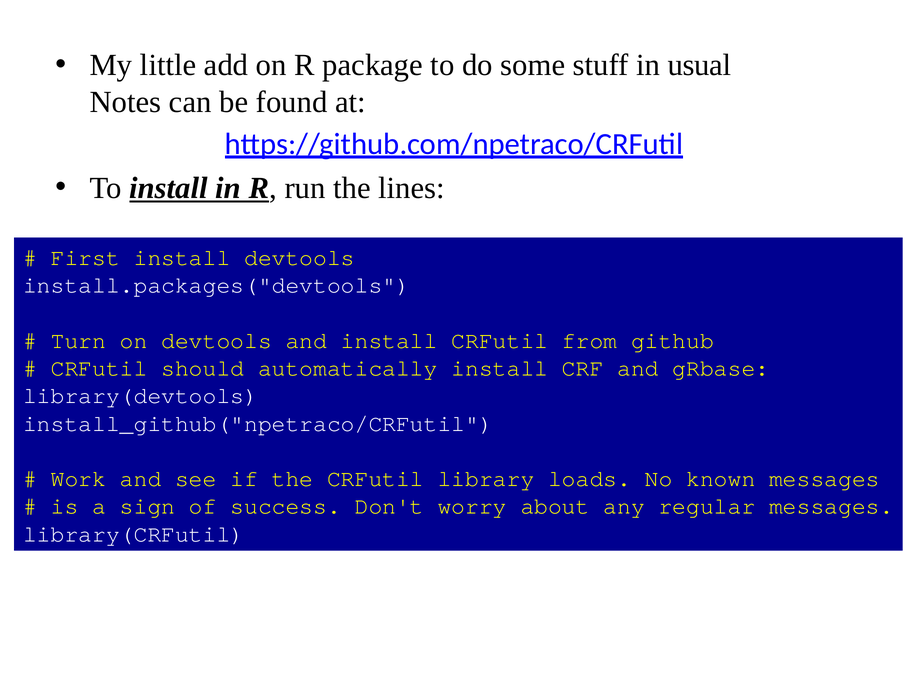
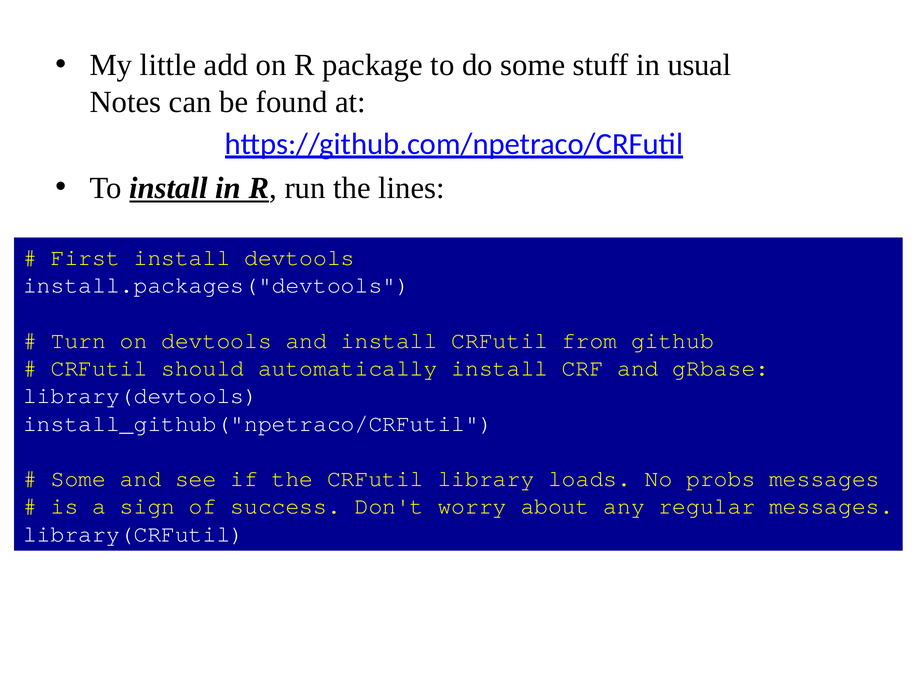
Work at (78, 479): Work -> Some
known: known -> probs
